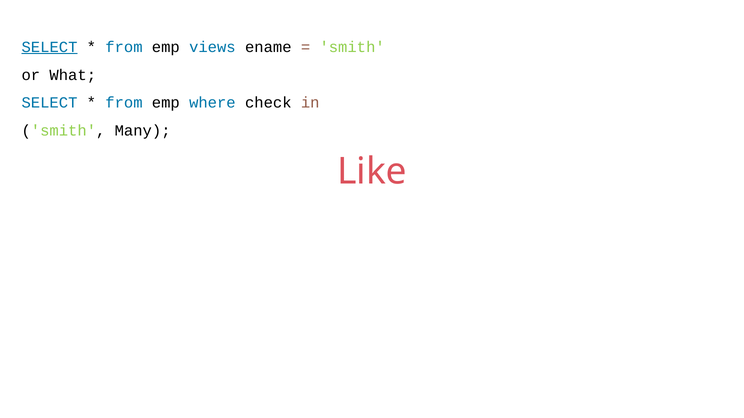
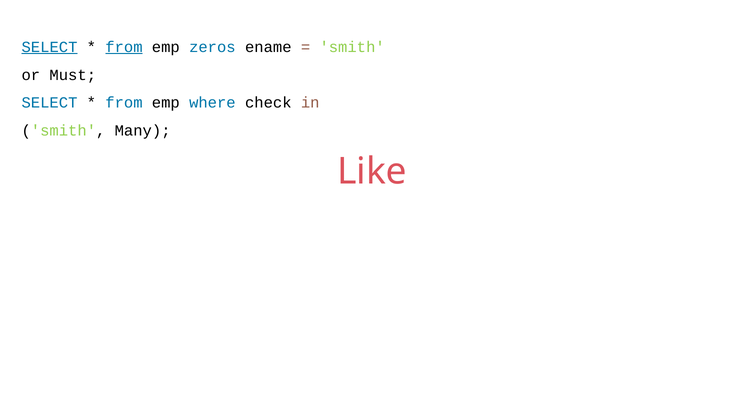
from at (124, 47) underline: none -> present
views: views -> zeros
What: What -> Must
